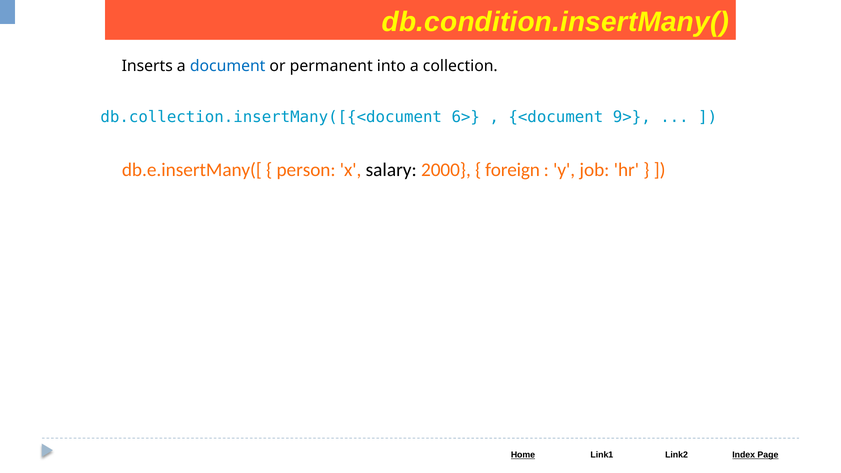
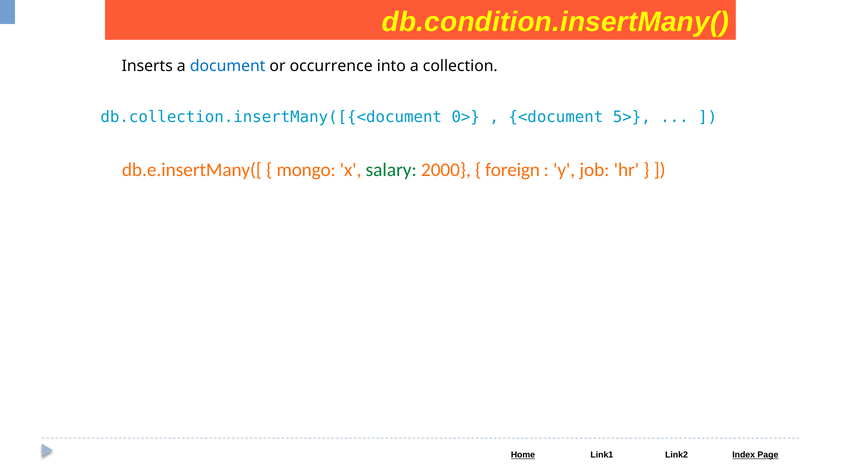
permanent: permanent -> occurrence
6>: 6> -> 0>
9>: 9> -> 5>
person: person -> mongo
salary colour: black -> green
